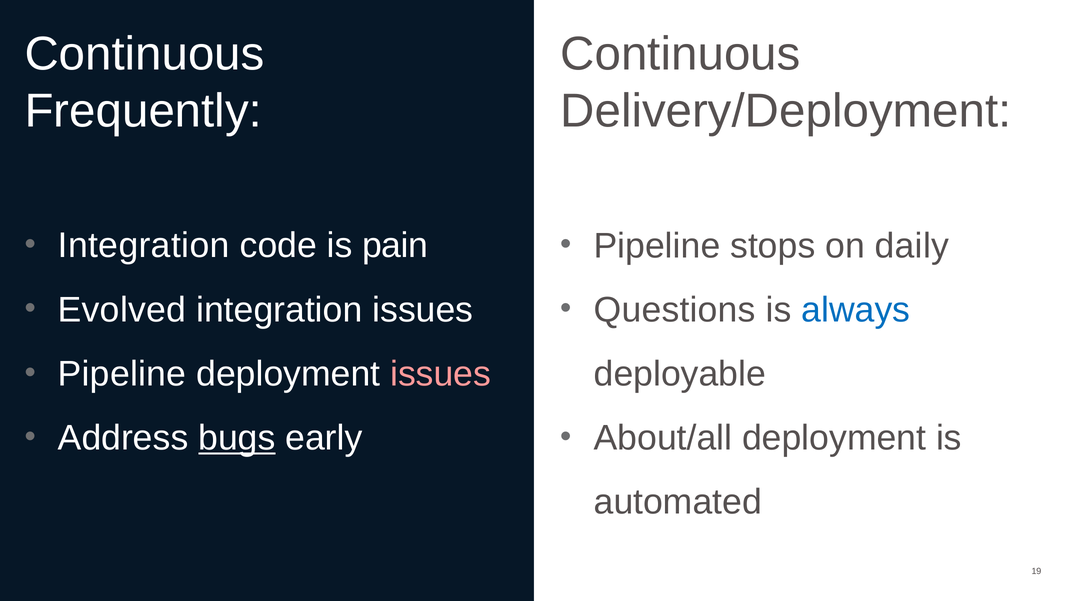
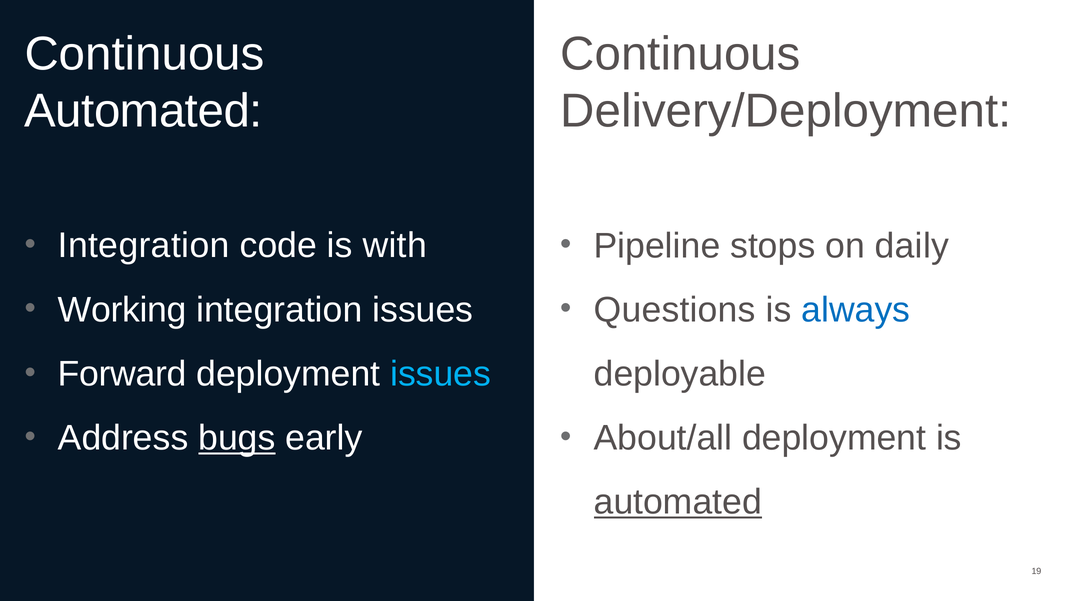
Frequently at (143, 111): Frequently -> Automated
pain: pain -> with
Evolved: Evolved -> Working
Pipeline at (122, 374): Pipeline -> Forward
issues at (441, 374) colour: pink -> light blue
automated at (678, 502) underline: none -> present
